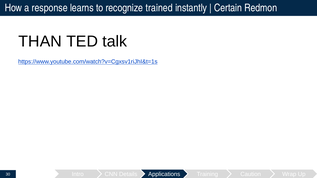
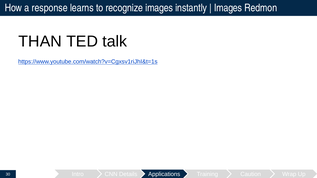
recognize trained: trained -> images
Certain at (228, 8): Certain -> Images
